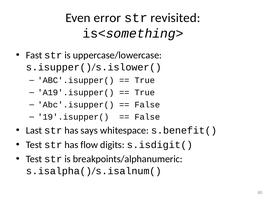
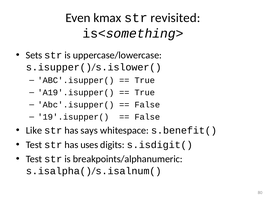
error: error -> kmax
Fast: Fast -> Sets
Last: Last -> Like
flow: flow -> uses
